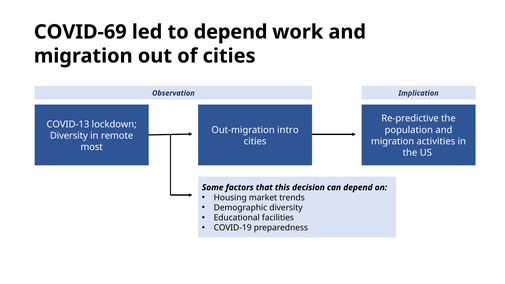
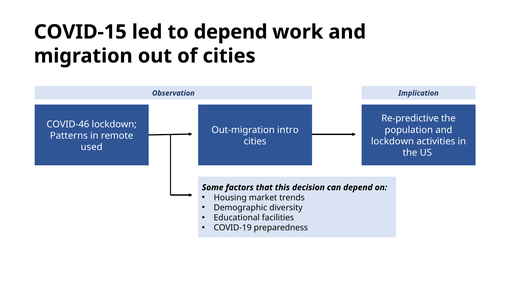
COVID-69: COVID-69 -> COVID-15
COVID-13: COVID-13 -> COVID-46
Diversity at (69, 136): Diversity -> Patterns
migration at (393, 141): migration -> lockdown
most: most -> used
